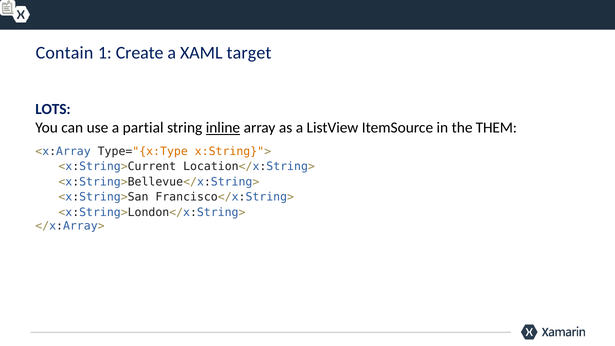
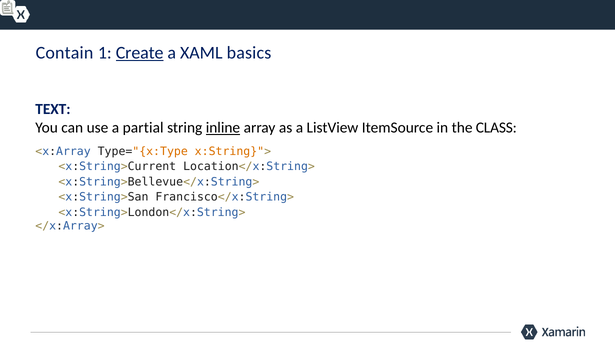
Create underline: none -> present
target: target -> basics
LOTS: LOTS -> TEXT
THEM: THEM -> CLASS
